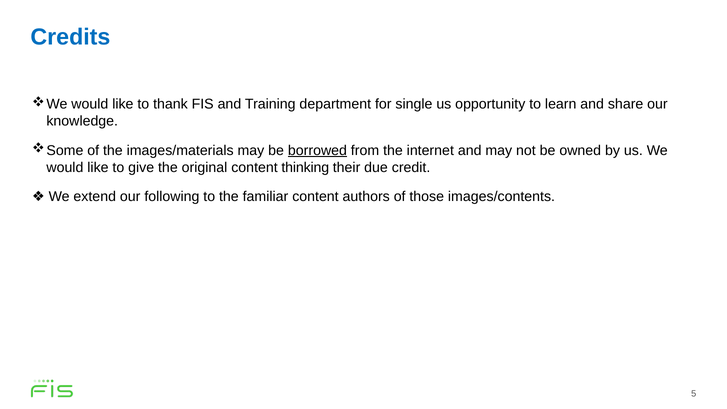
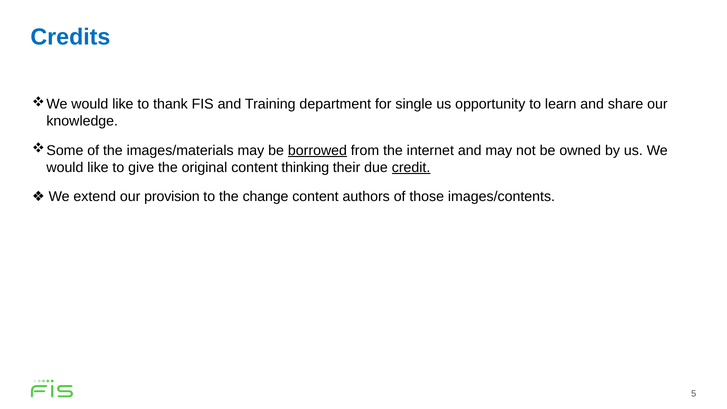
credit underline: none -> present
following: following -> provision
familiar: familiar -> change
